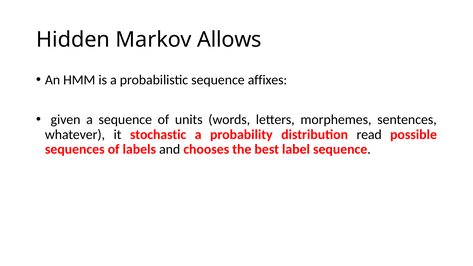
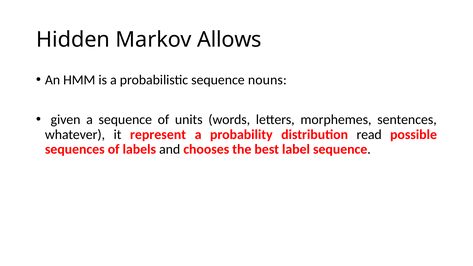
affixes: affixes -> nouns
stochastic: stochastic -> represent
